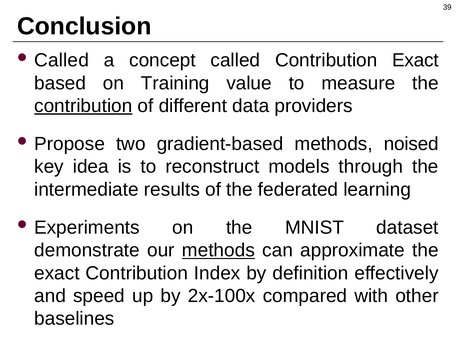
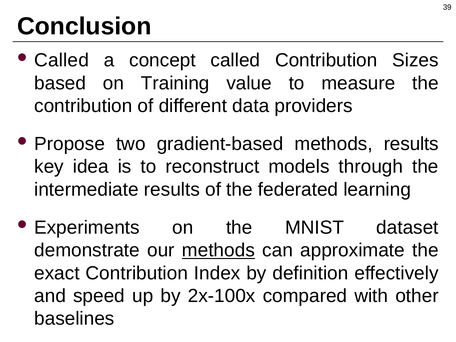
Contribution Exact: Exact -> Sizes
contribution at (83, 106) underline: present -> none
methods noised: noised -> results
